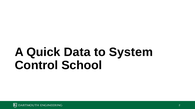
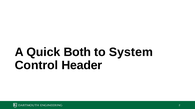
Data: Data -> Both
School: School -> Header
